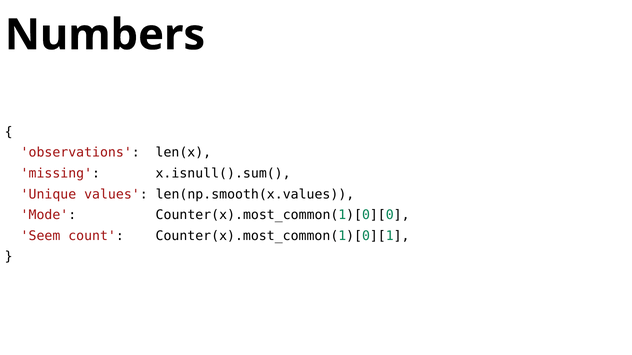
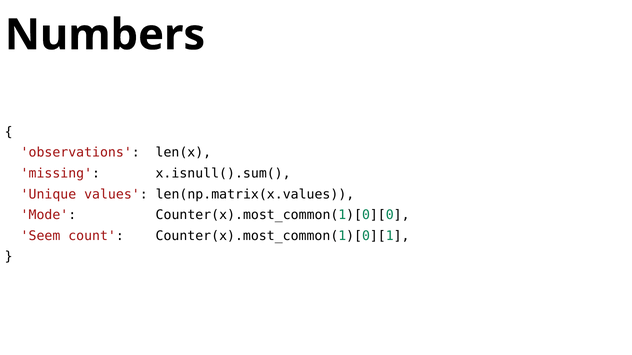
len(np.smooth(x.values: len(np.smooth(x.values -> len(np.matrix(x.values
